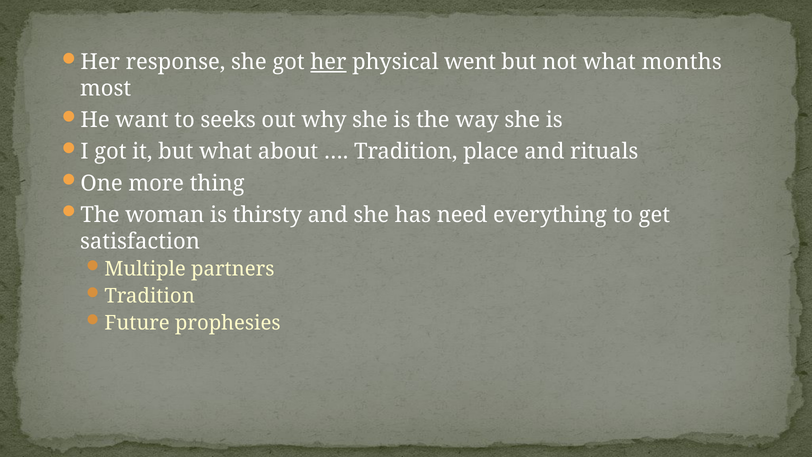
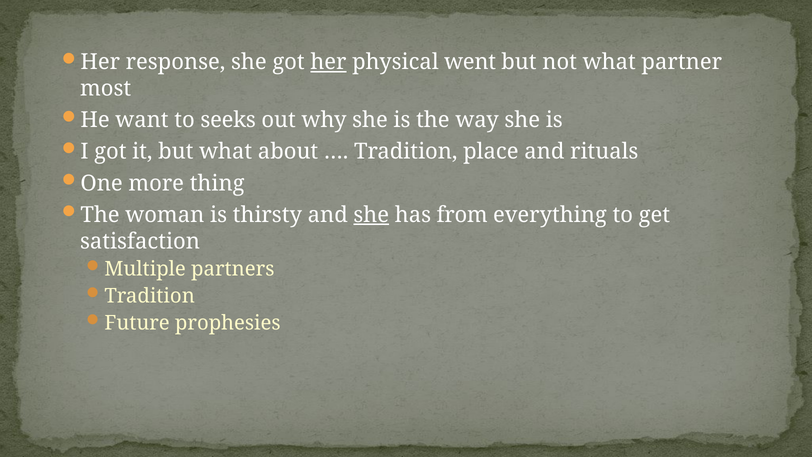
months: months -> partner
she at (371, 215) underline: none -> present
need: need -> from
